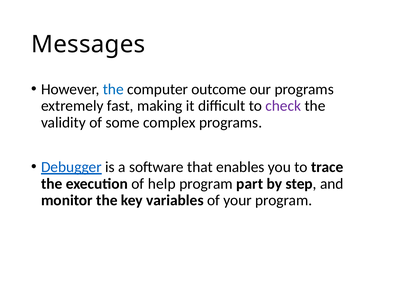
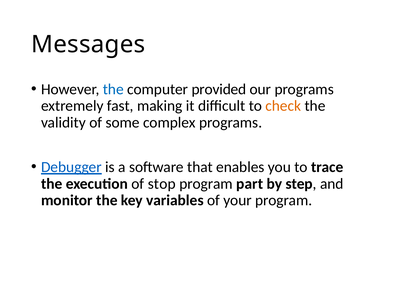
outcome: outcome -> provided
check colour: purple -> orange
help: help -> stop
